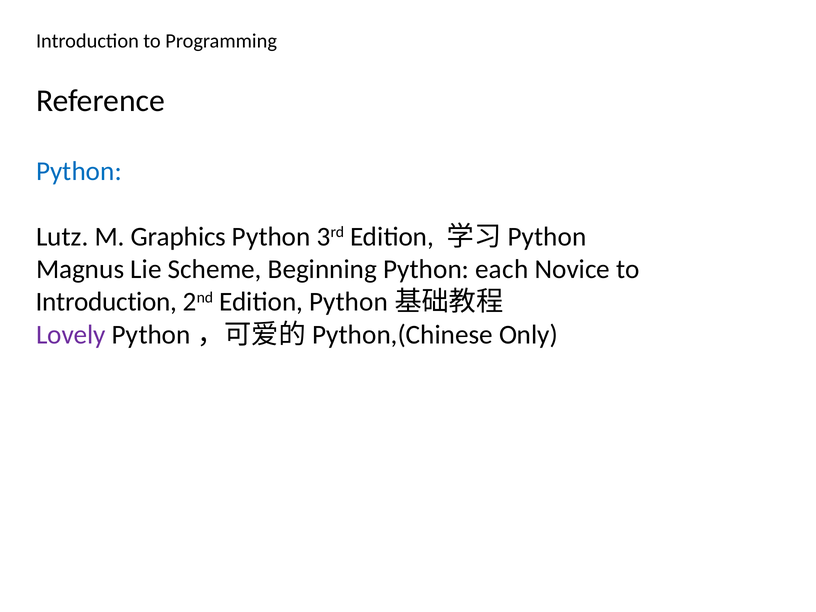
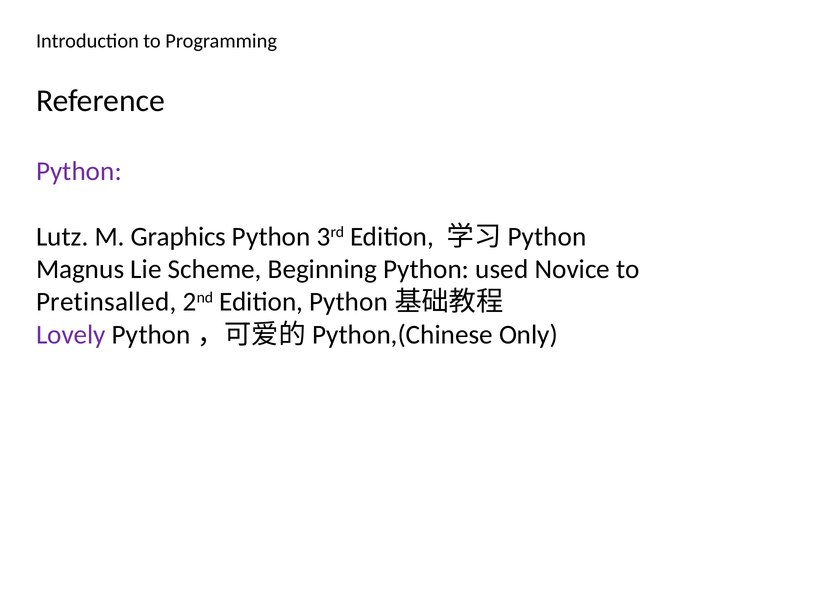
Python at (79, 171) colour: blue -> purple
each: each -> used
Introduction at (106, 302): Introduction -> Pretinsalled
